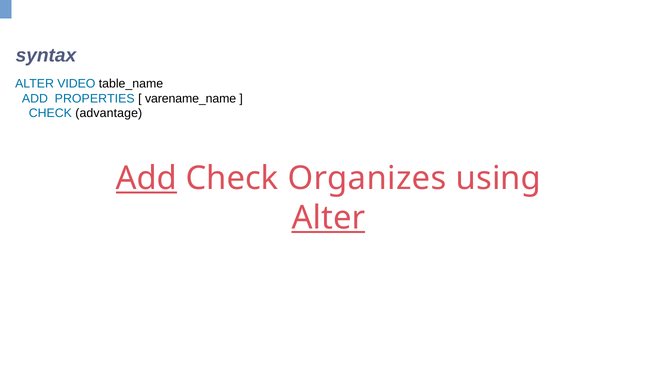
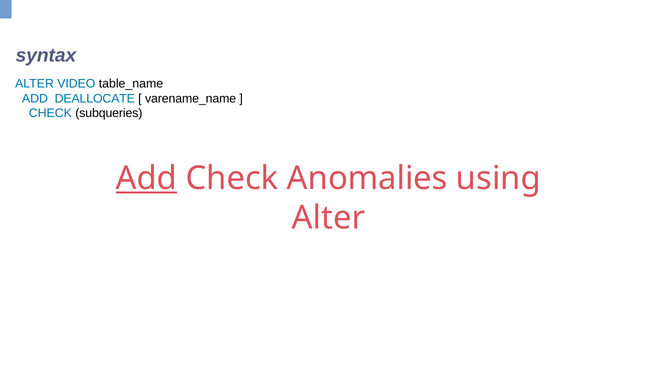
PROPERTIES: PROPERTIES -> DEALLOCATE
advantage: advantage -> subqueries
Organizes: Organizes -> Anomalies
Alter at (328, 218) underline: present -> none
